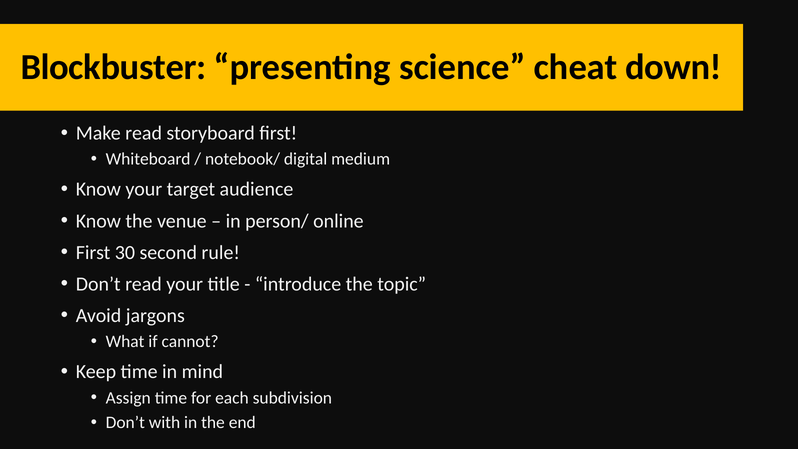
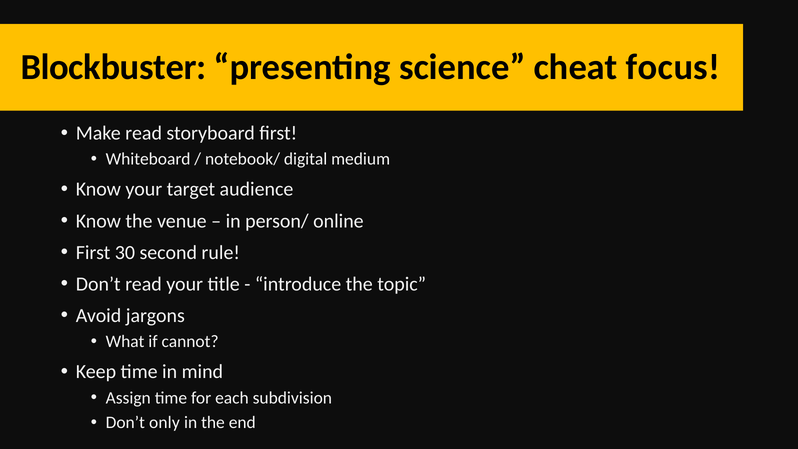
down: down -> focus
with: with -> only
